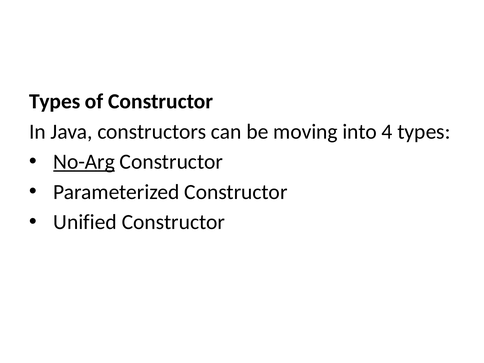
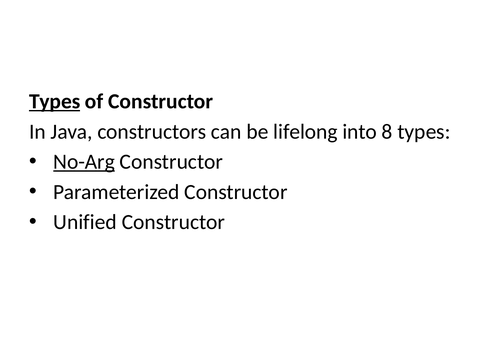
Types at (55, 102) underline: none -> present
moving: moving -> lifelong
4: 4 -> 8
